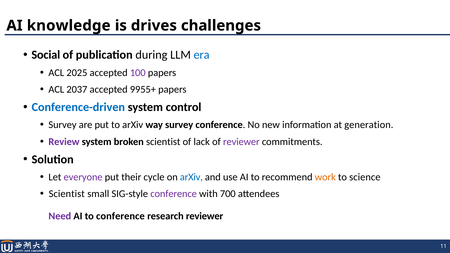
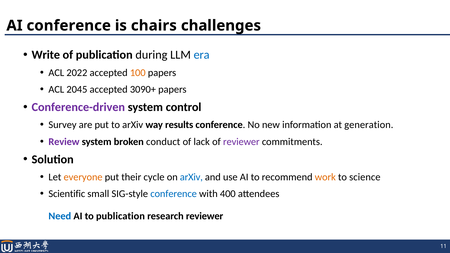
AI knowledge: knowledge -> conference
drives: drives -> chairs
Social: Social -> Write
2025: 2025 -> 2022
100 colour: purple -> orange
2037: 2037 -> 2045
9955+: 9955+ -> 3090+
Conference-driven colour: blue -> purple
way survey: survey -> results
broken scientist: scientist -> conduct
everyone colour: purple -> orange
Scientist at (67, 194): Scientist -> Scientific
conference at (174, 194) colour: purple -> blue
700: 700 -> 400
Need colour: purple -> blue
to conference: conference -> publication
